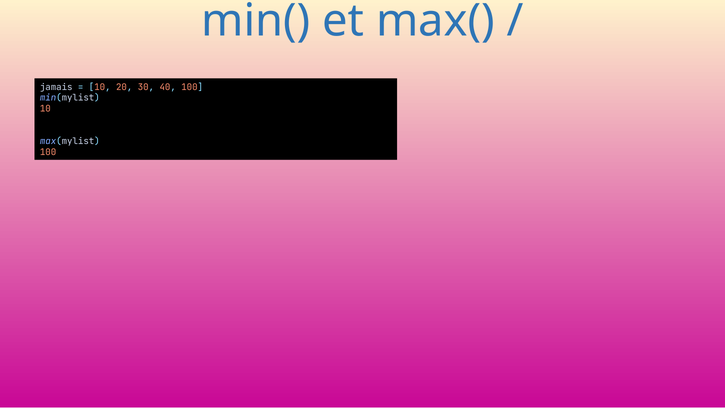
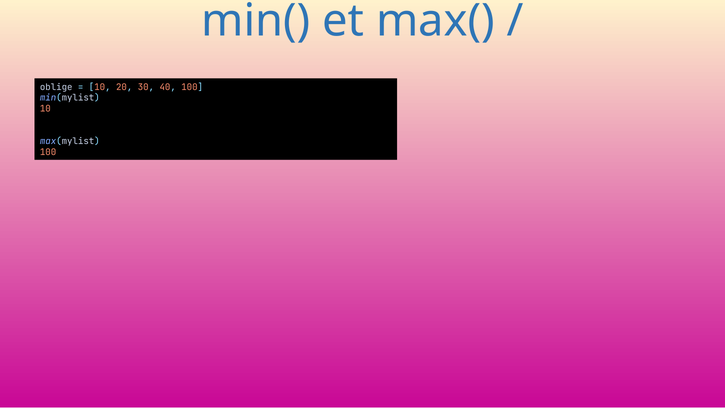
jamais: jamais -> oblige
